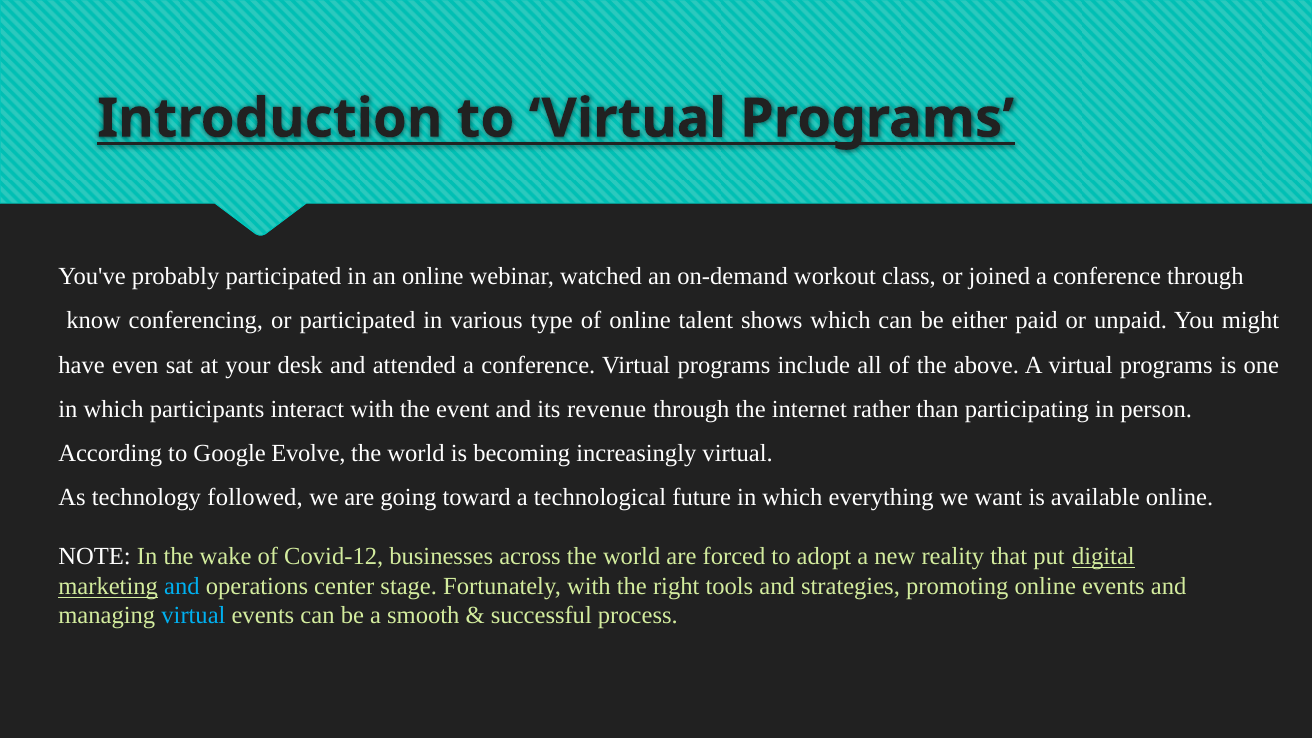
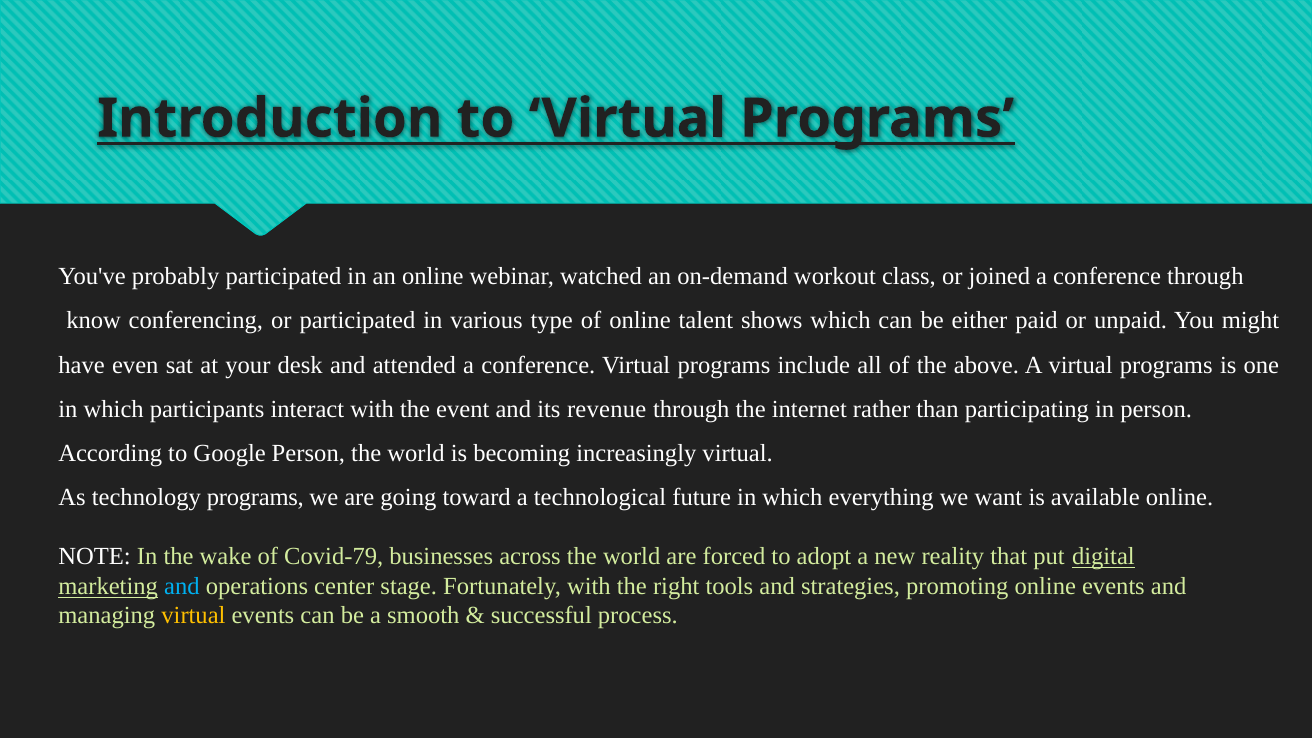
Google Evolve: Evolve -> Person
technology followed: followed -> programs
Covid-12: Covid-12 -> Covid-79
virtual at (193, 616) colour: light blue -> yellow
